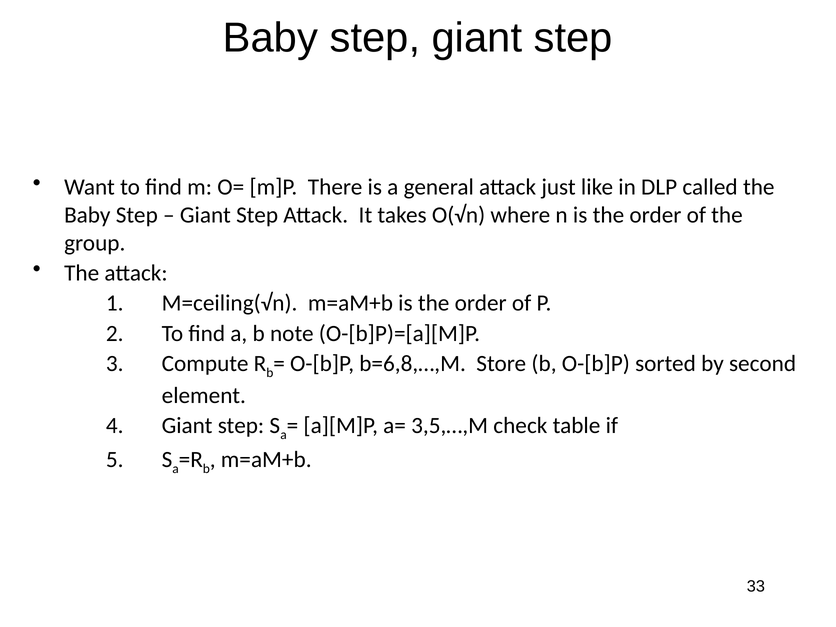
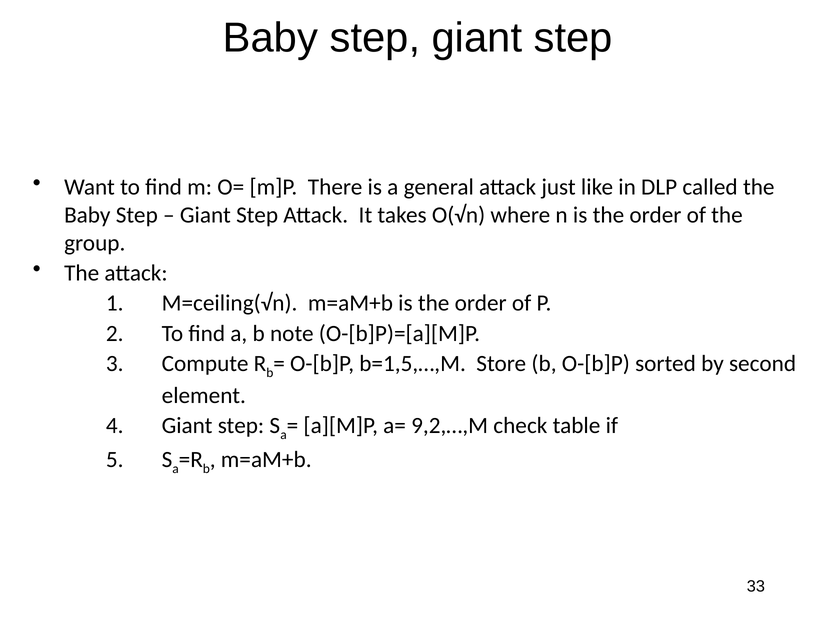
b=6,8,…,M: b=6,8,…,M -> b=1,5,…,M
3,5,…,M: 3,5,…,M -> 9,2,…,M
